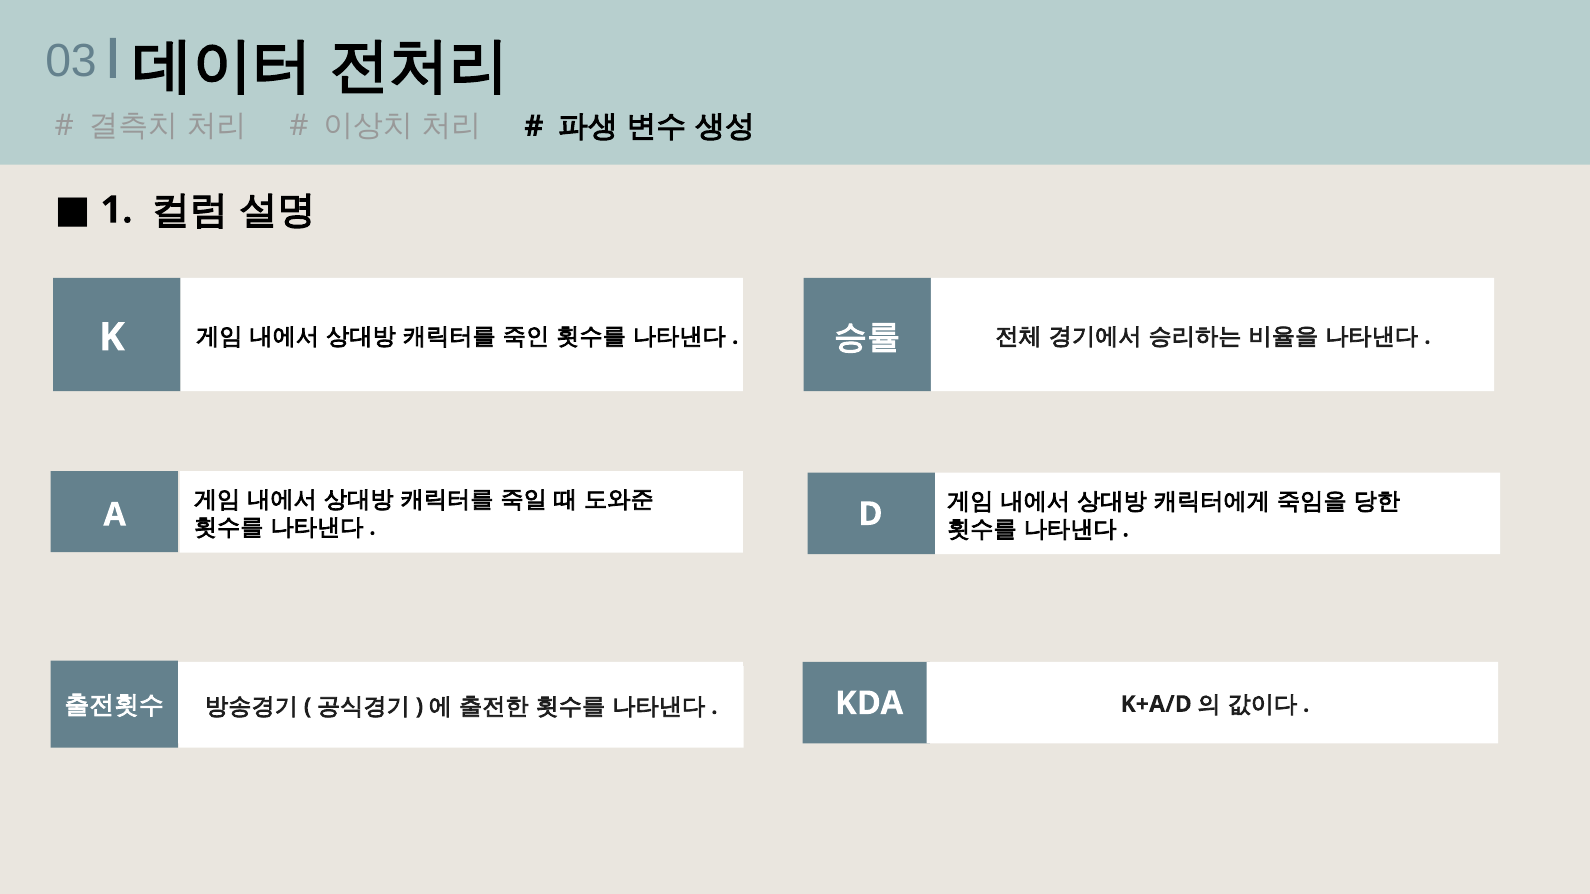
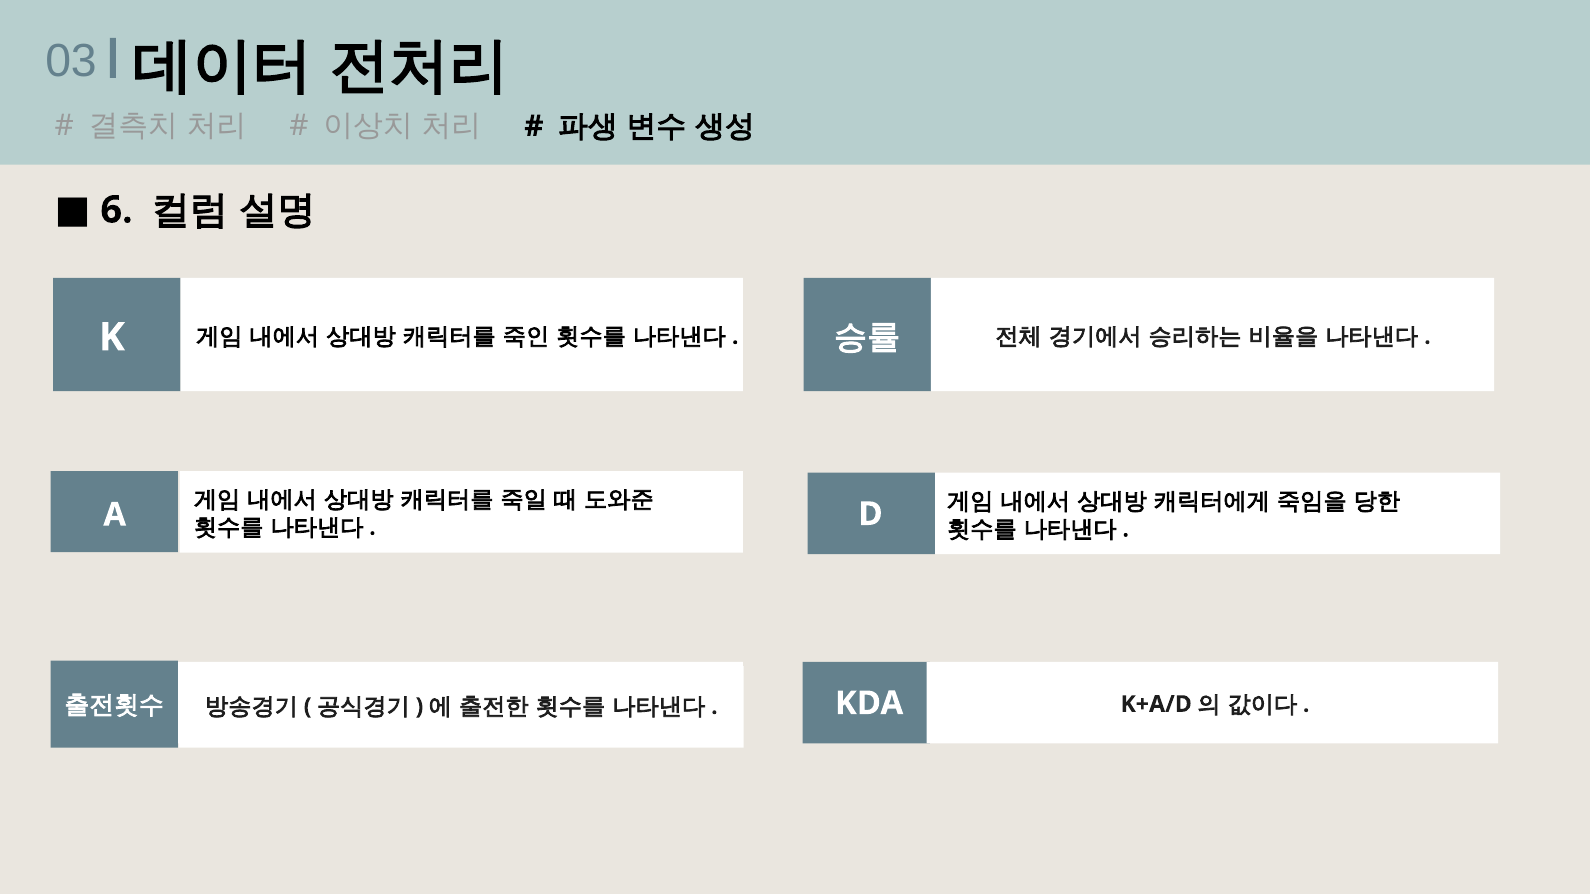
1: 1 -> 6
